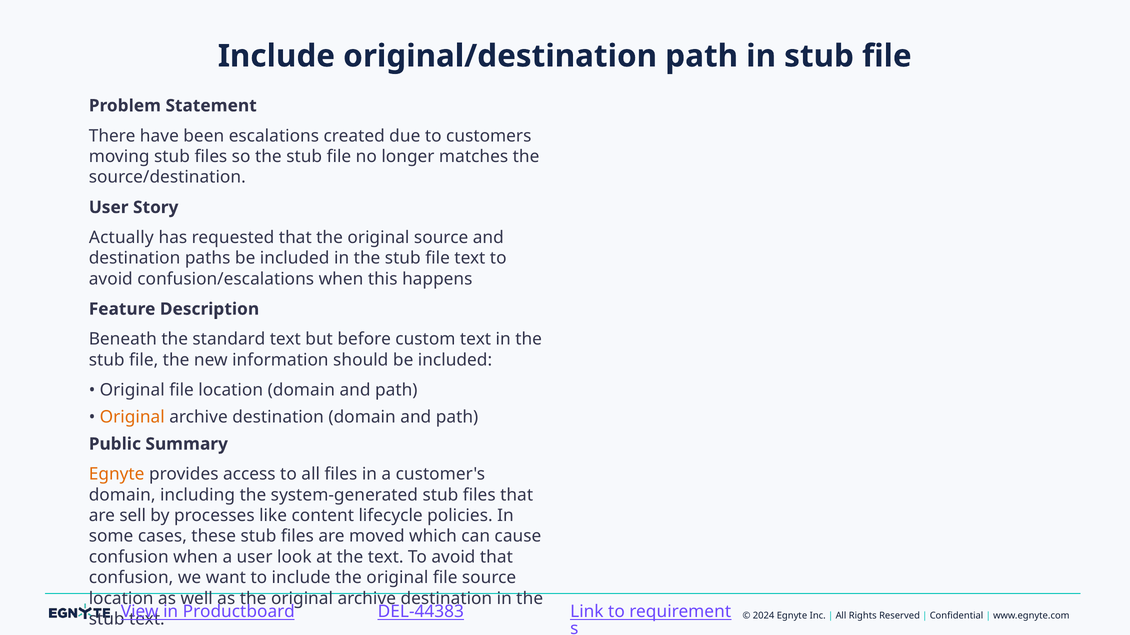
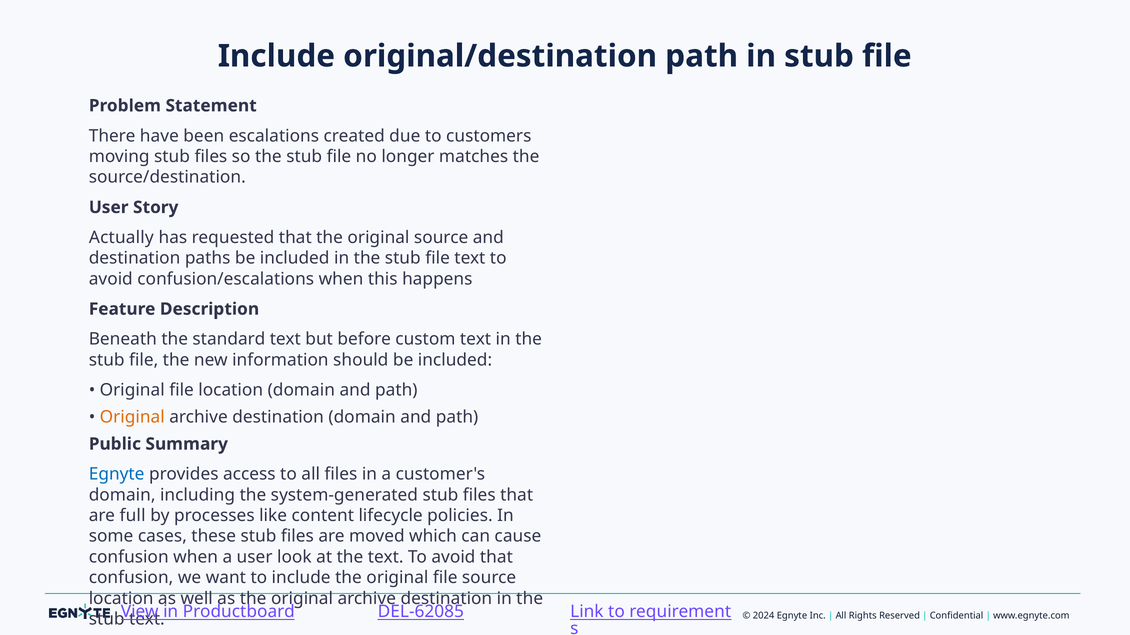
Egnyte at (117, 475) colour: orange -> blue
sell: sell -> full
DEL-44383: DEL-44383 -> DEL-62085
